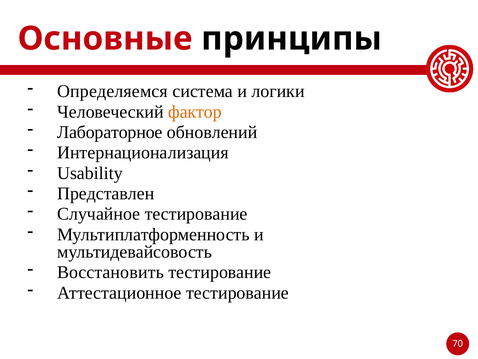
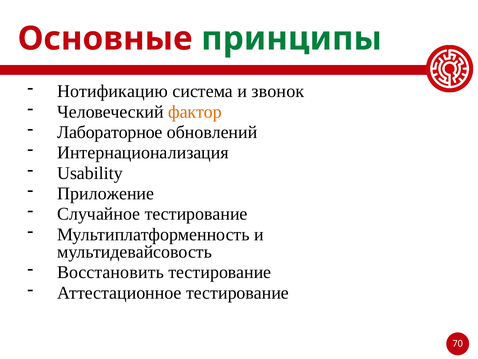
принципы colour: black -> green
Определяемся: Определяемся -> Нотификацию
логики: логики -> звонок
Представлен: Представлен -> Приложение
